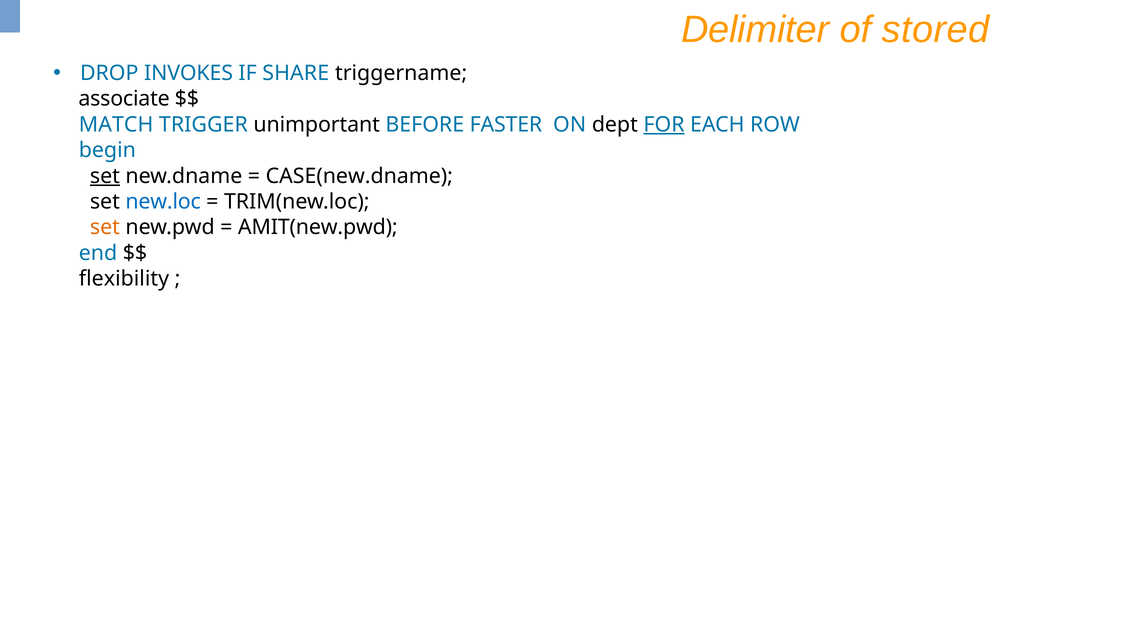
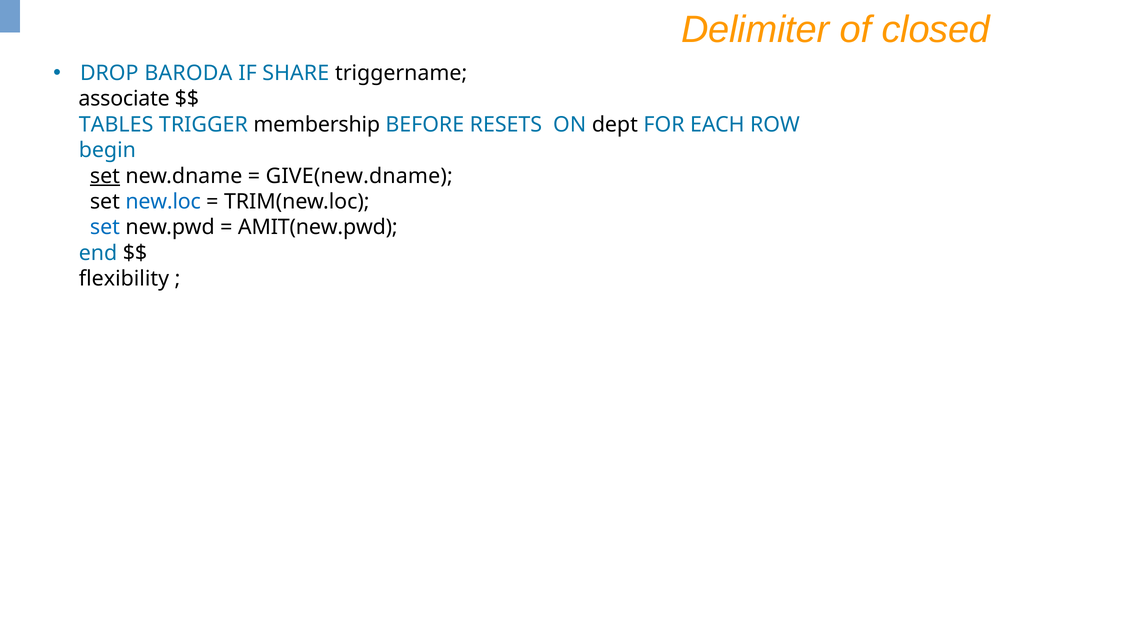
stored: stored -> closed
INVOKES: INVOKES -> BARODA
MATCH: MATCH -> TABLES
unimportant: unimportant -> membership
FASTER: FASTER -> RESETS
FOR underline: present -> none
CASE(new.dname: CASE(new.dname -> GIVE(new.dname
set at (105, 227) colour: orange -> blue
